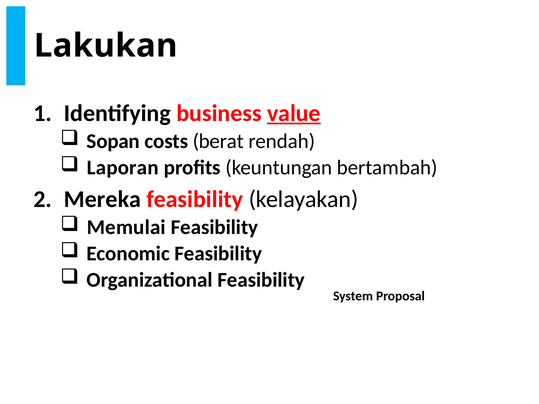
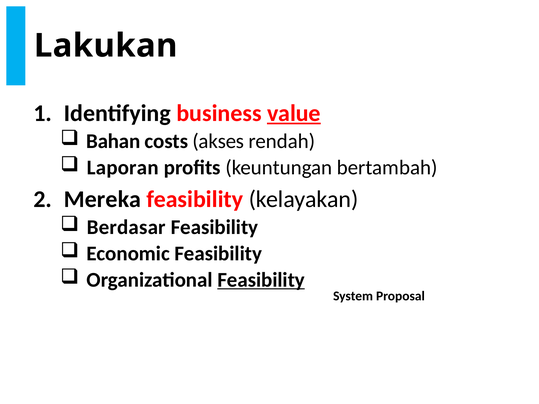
Sopan: Sopan -> Bahan
berat: berat -> akses
Memulai: Memulai -> Berdasar
Feasibility at (261, 280) underline: none -> present
